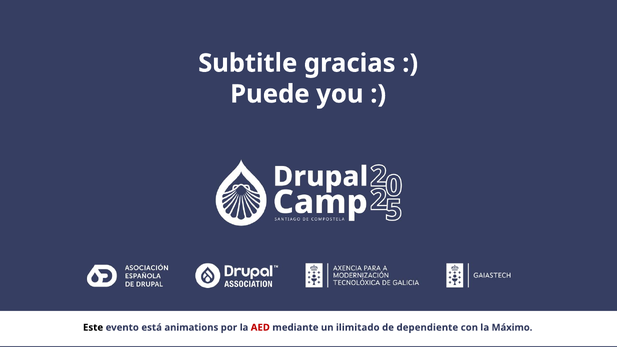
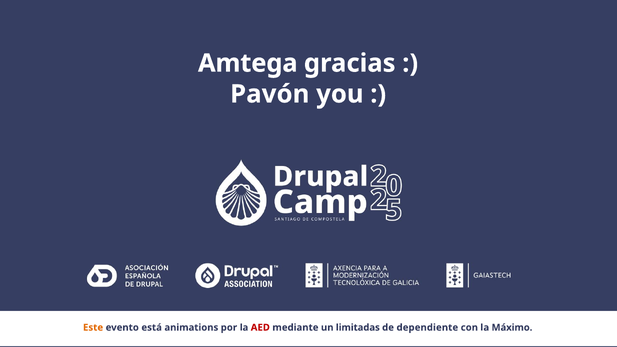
Subtitle: Subtitle -> Amtega
Puede: Puede -> Pavón
Este colour: black -> orange
ilimitado: ilimitado -> limitadas
